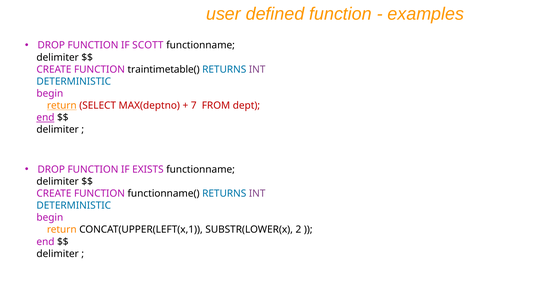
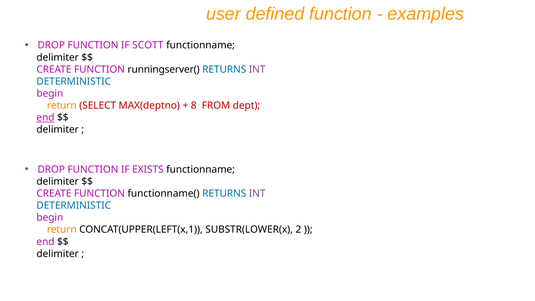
traintimetable(: traintimetable( -> runningserver(
return at (62, 106) underline: present -> none
7: 7 -> 8
